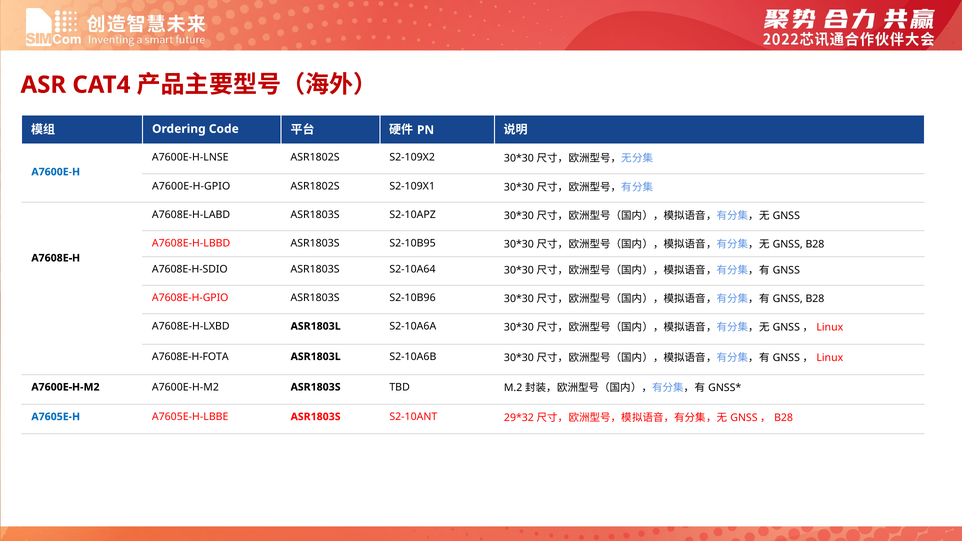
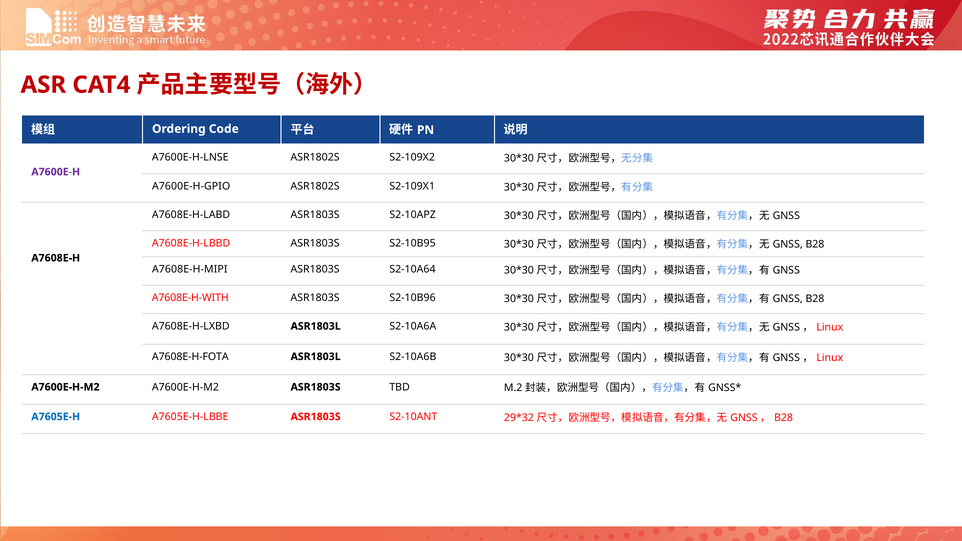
A7600E-H colour: blue -> purple
A7608E-H-SDIO: A7608E-H-SDIO -> A7608E-H-MIPI
A7608E-H-GPIO: A7608E-H-GPIO -> A7608E-H-WITH
